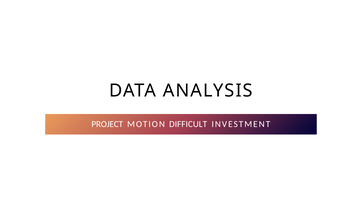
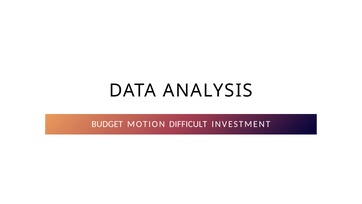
PROJECT: PROJECT -> BUDGET
